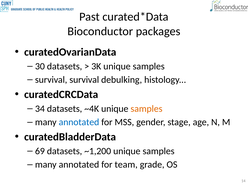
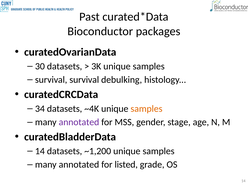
annotated at (79, 122) colour: blue -> purple
69 at (40, 151): 69 -> 14
team: team -> listed
